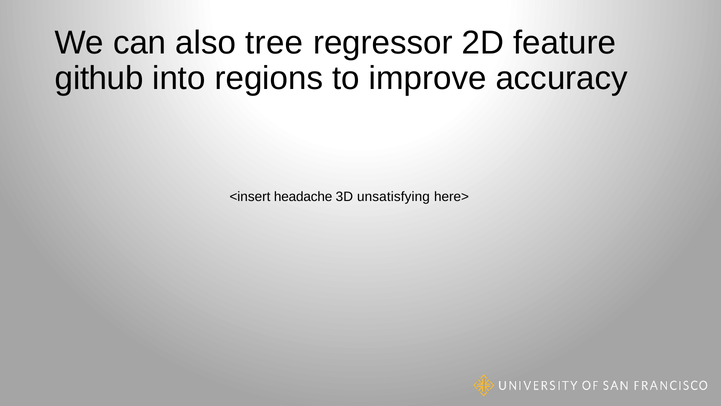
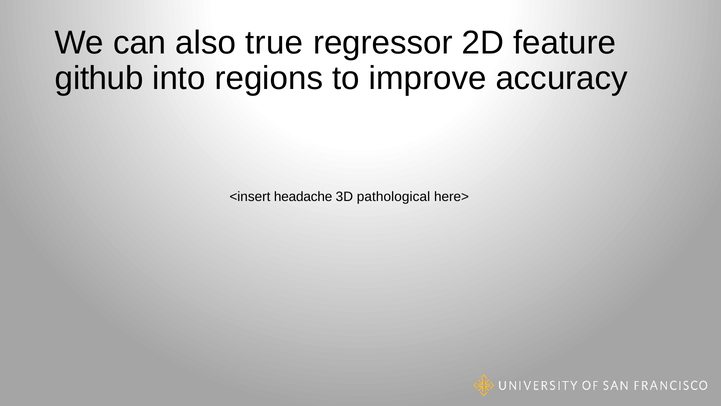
tree: tree -> true
unsatisfying: unsatisfying -> pathological
